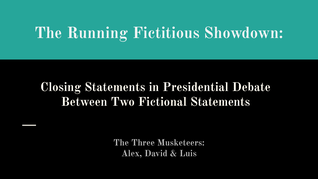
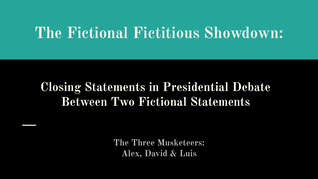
The Running: Running -> Fictional
